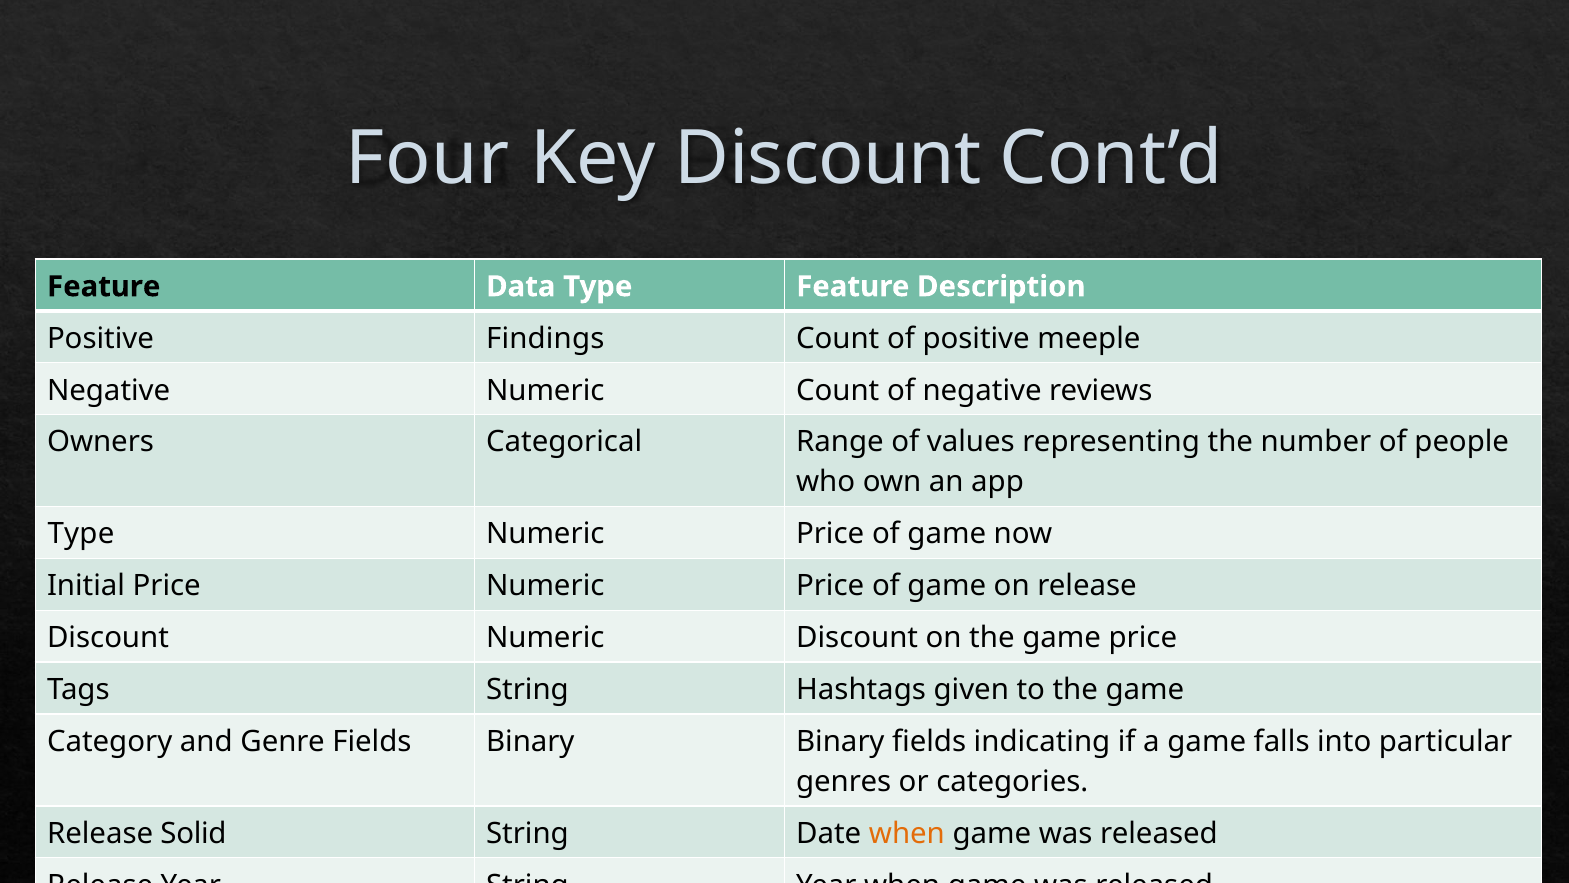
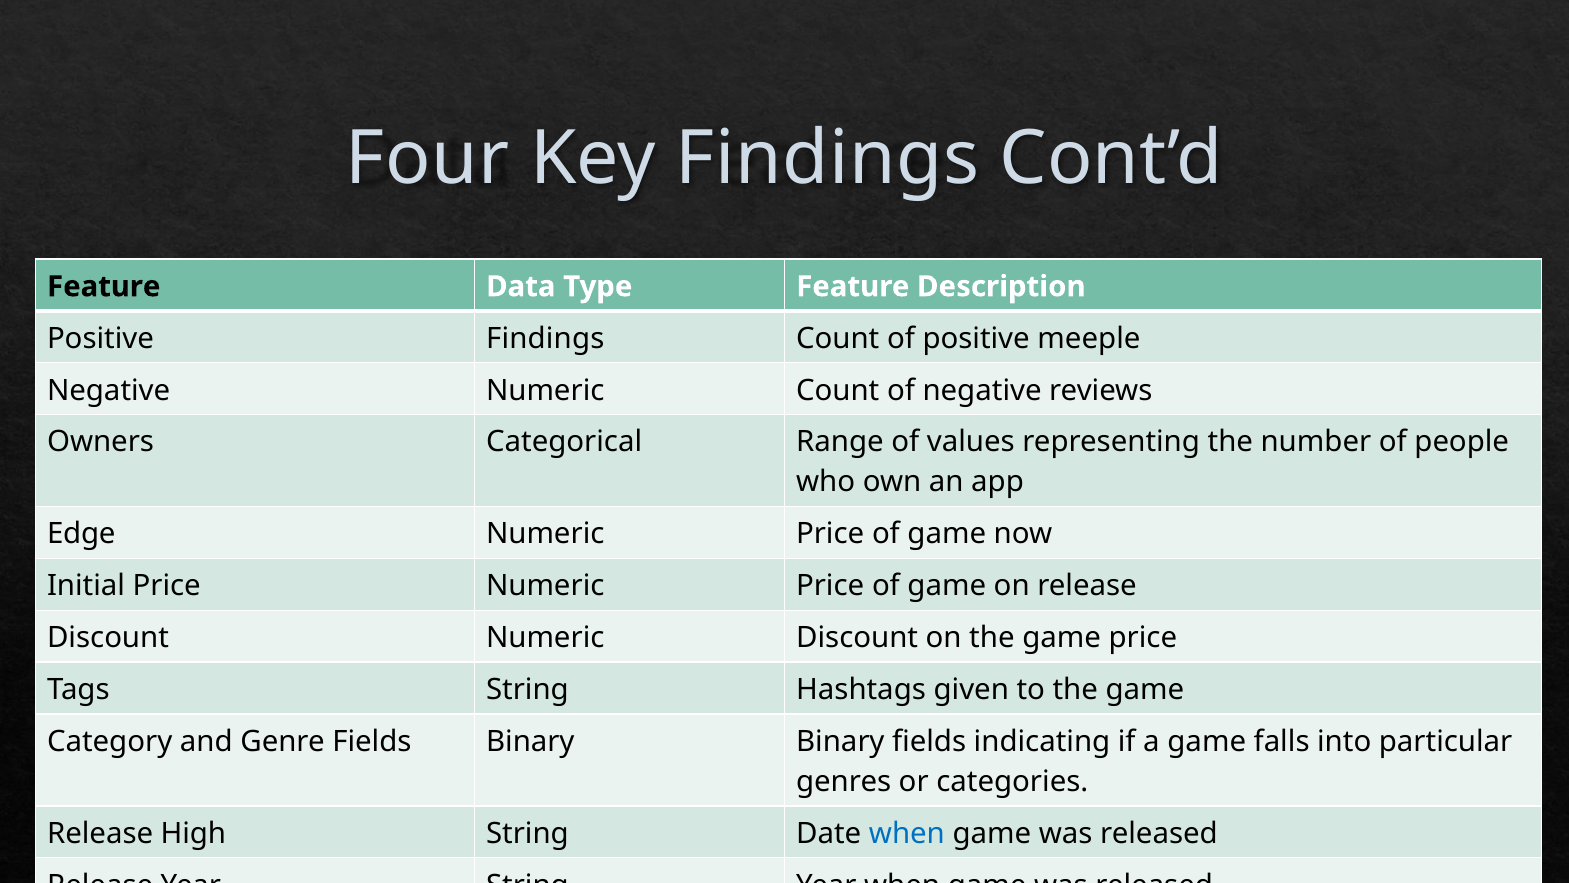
Key Discount: Discount -> Findings
Type at (81, 534): Type -> Edge
Solid: Solid -> High
when at (907, 833) colour: orange -> blue
